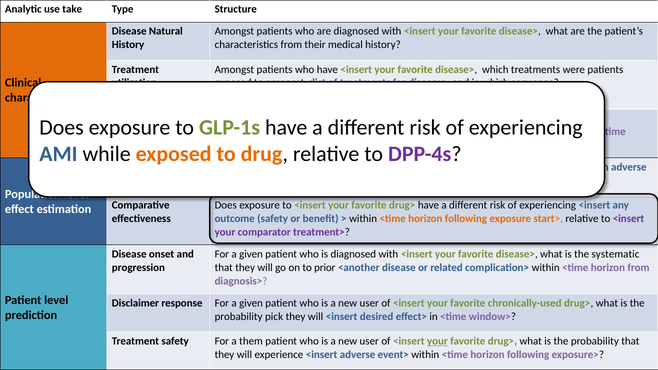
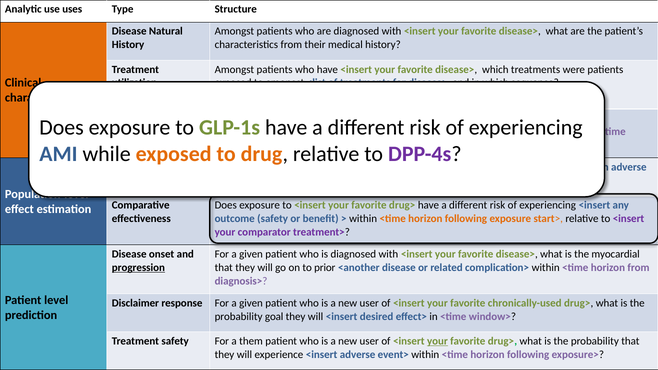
take: take -> uses
systematic: systematic -> myocardial
progression underline: none -> present
pick: pick -> goal
